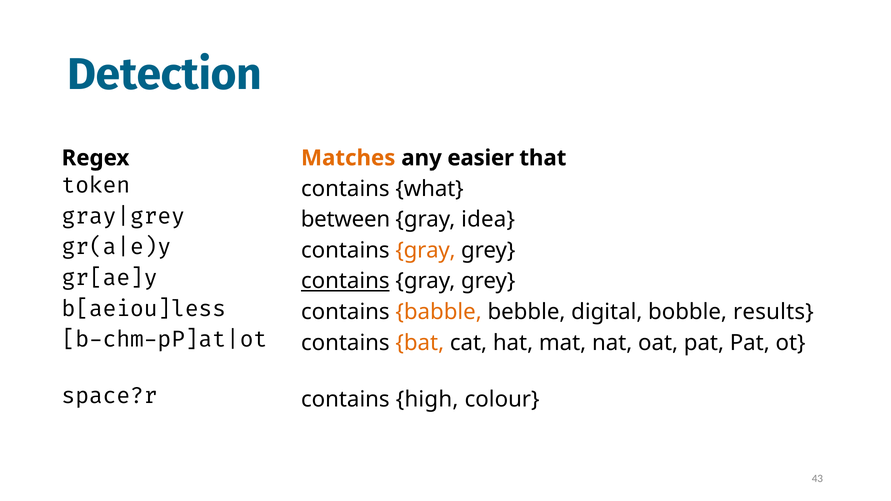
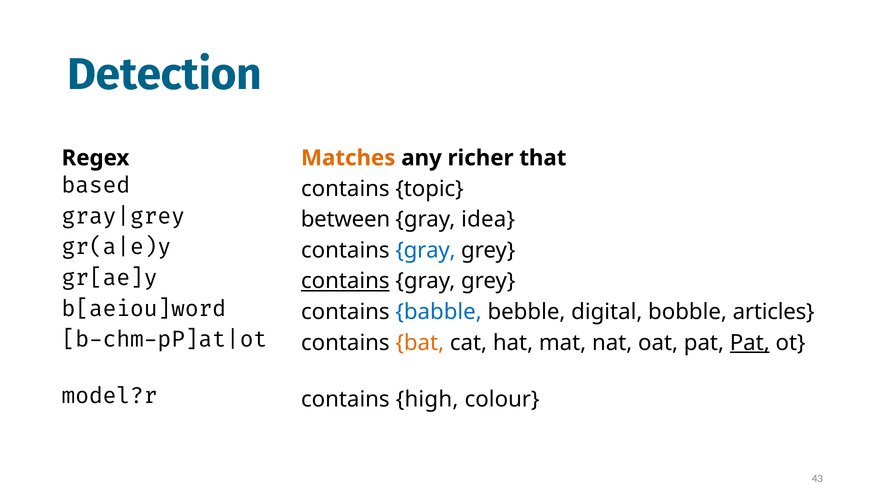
easier: easier -> richer
token: token -> based
what: what -> topic
gray at (425, 250) colour: orange -> blue
b[aeiou]less: b[aeiou]less -> b[aeiou]word
babble colour: orange -> blue
results: results -> articles
Pat at (750, 343) underline: none -> present
space?r: space?r -> model?r
